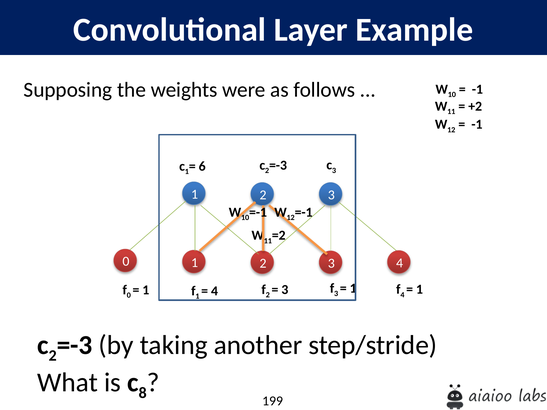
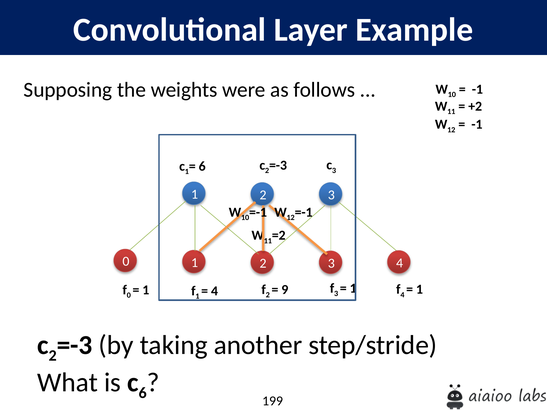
3 at (285, 290): 3 -> 9
8 at (143, 393): 8 -> 6
